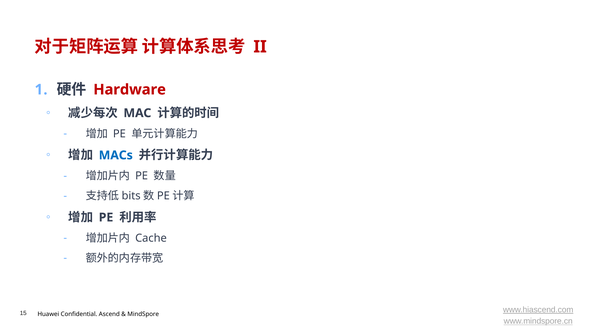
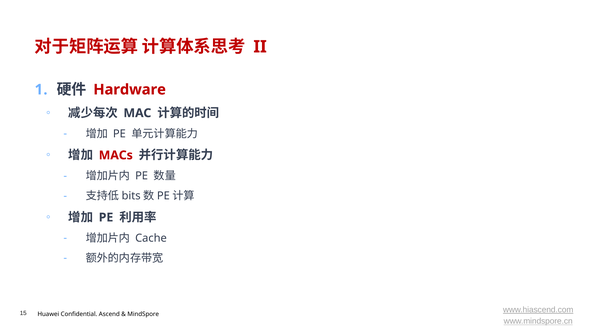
MACs colour: blue -> red
